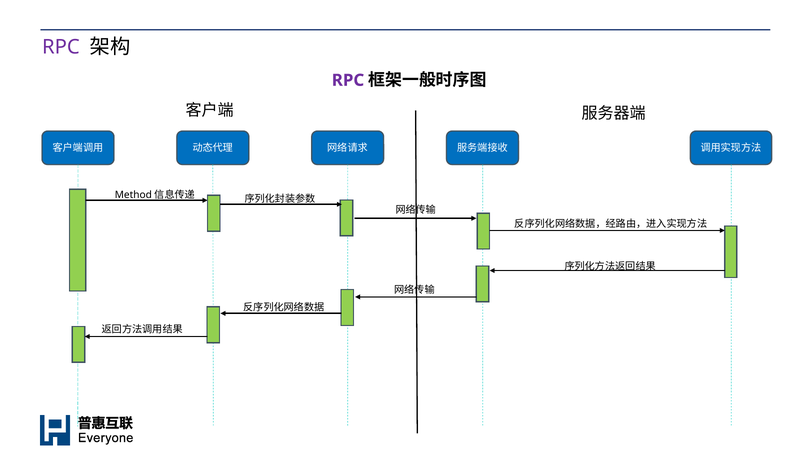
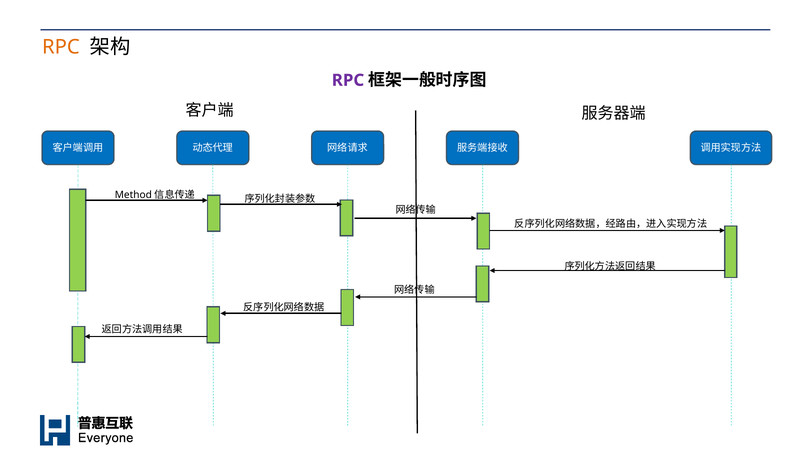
RPC at (61, 47) colour: purple -> orange
